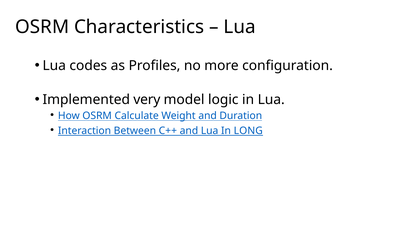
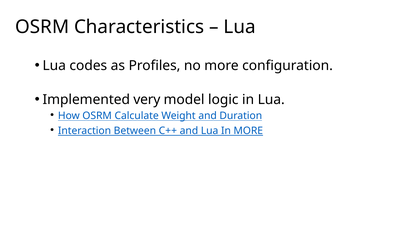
In LONG: LONG -> MORE
